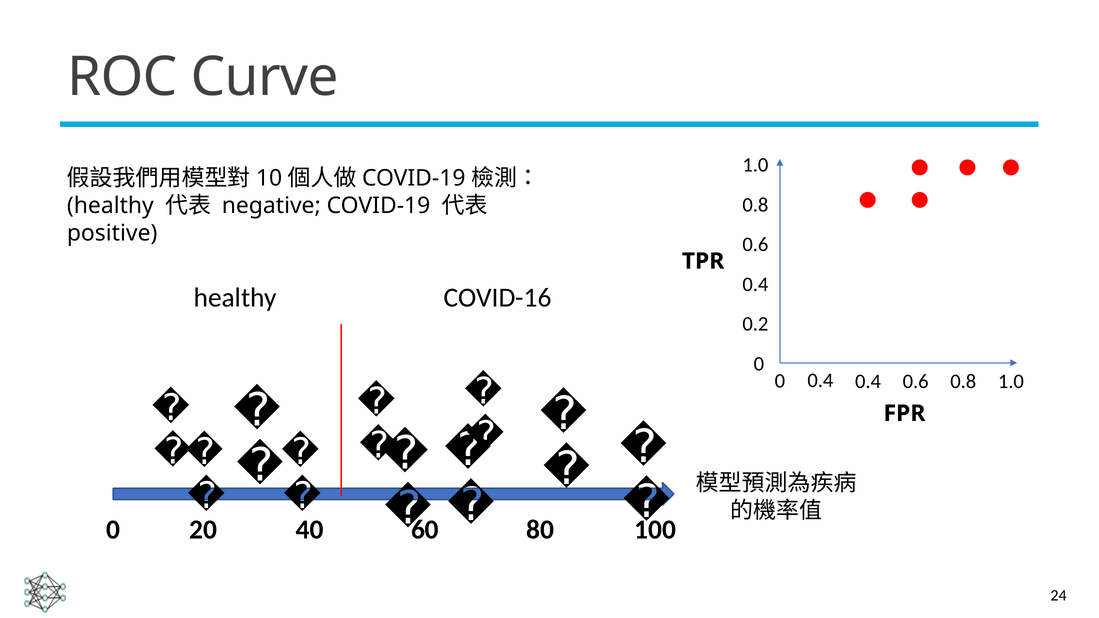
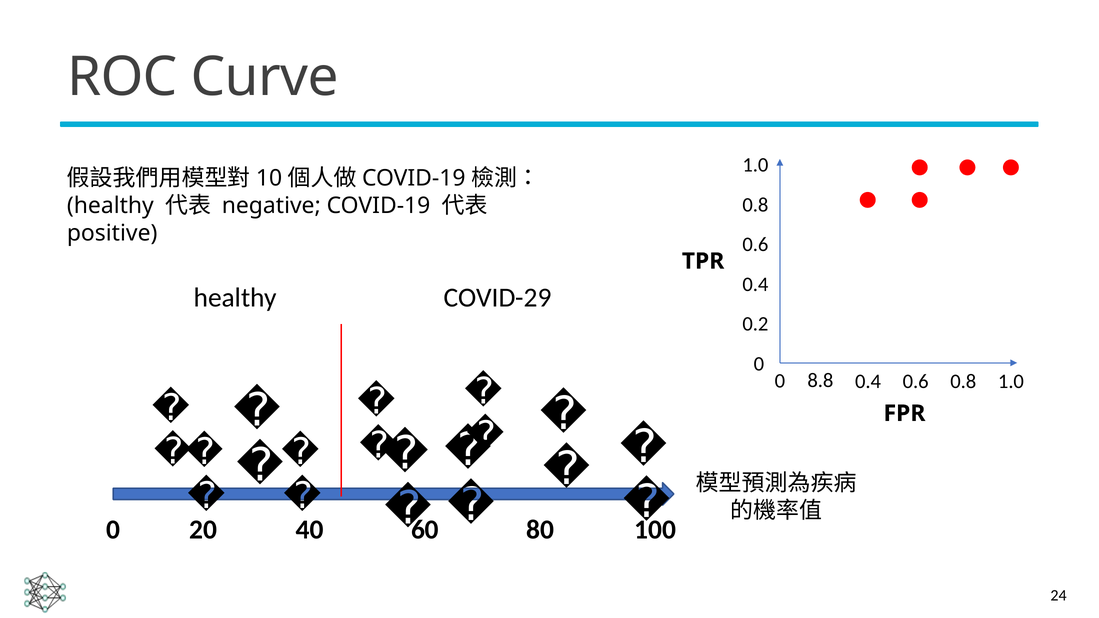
COVID-16: COVID-16 -> COVID-29
0 0.4: 0.4 -> 8.8
